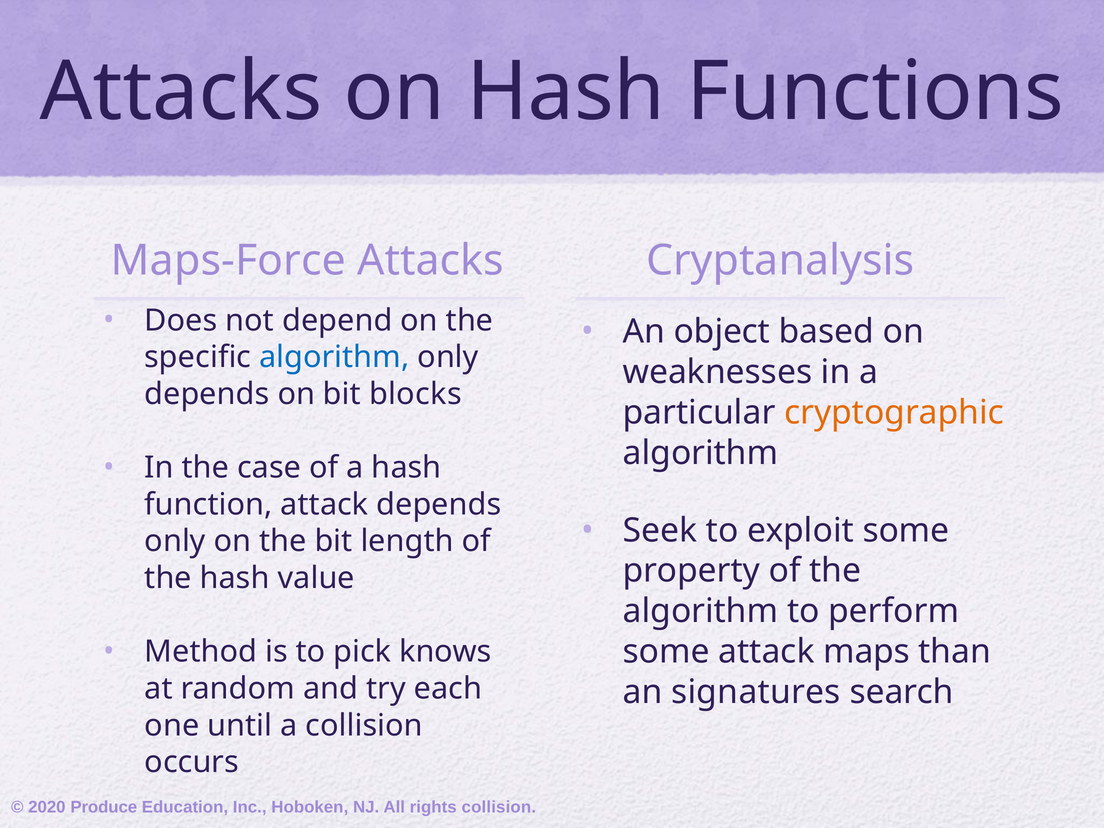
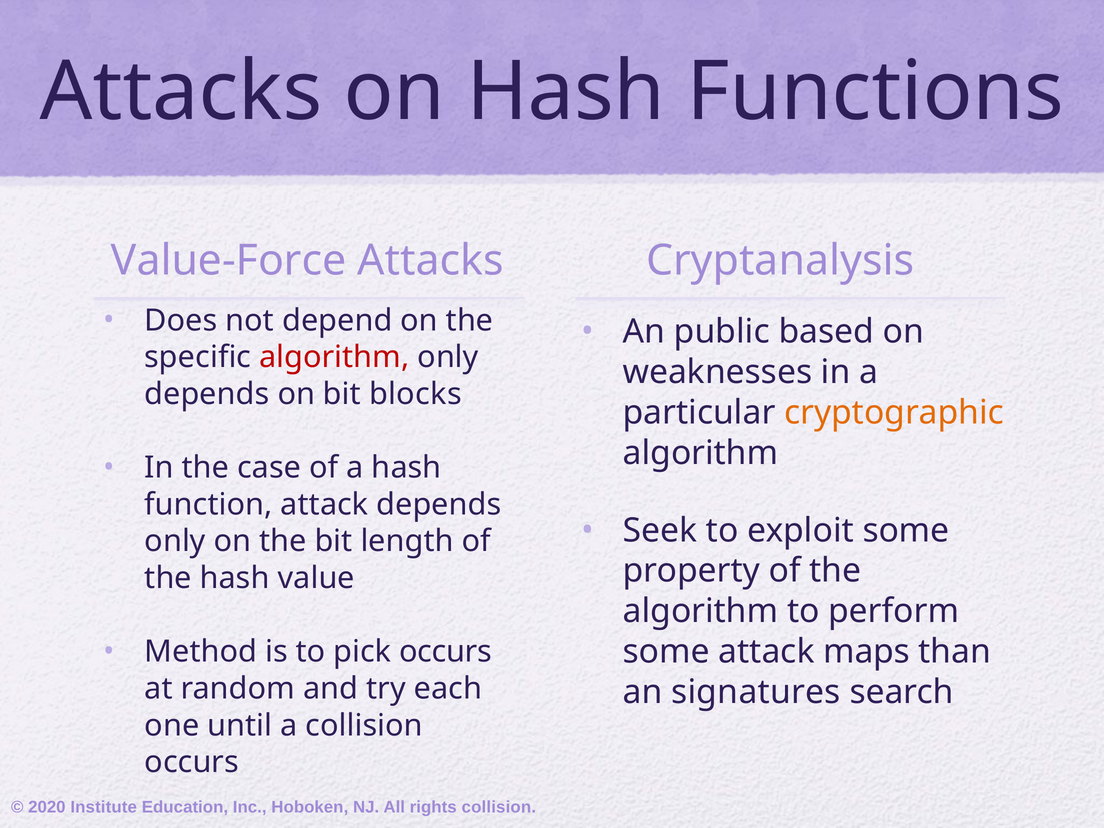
Maps-Force: Maps-Force -> Value-Force
object: object -> public
algorithm at (334, 357) colour: blue -> red
pick knows: knows -> occurs
Produce: Produce -> Institute
